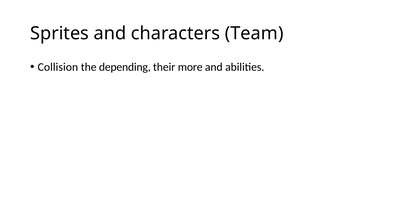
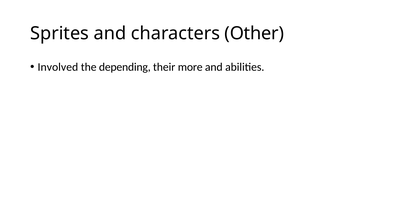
Team: Team -> Other
Collision: Collision -> Involved
